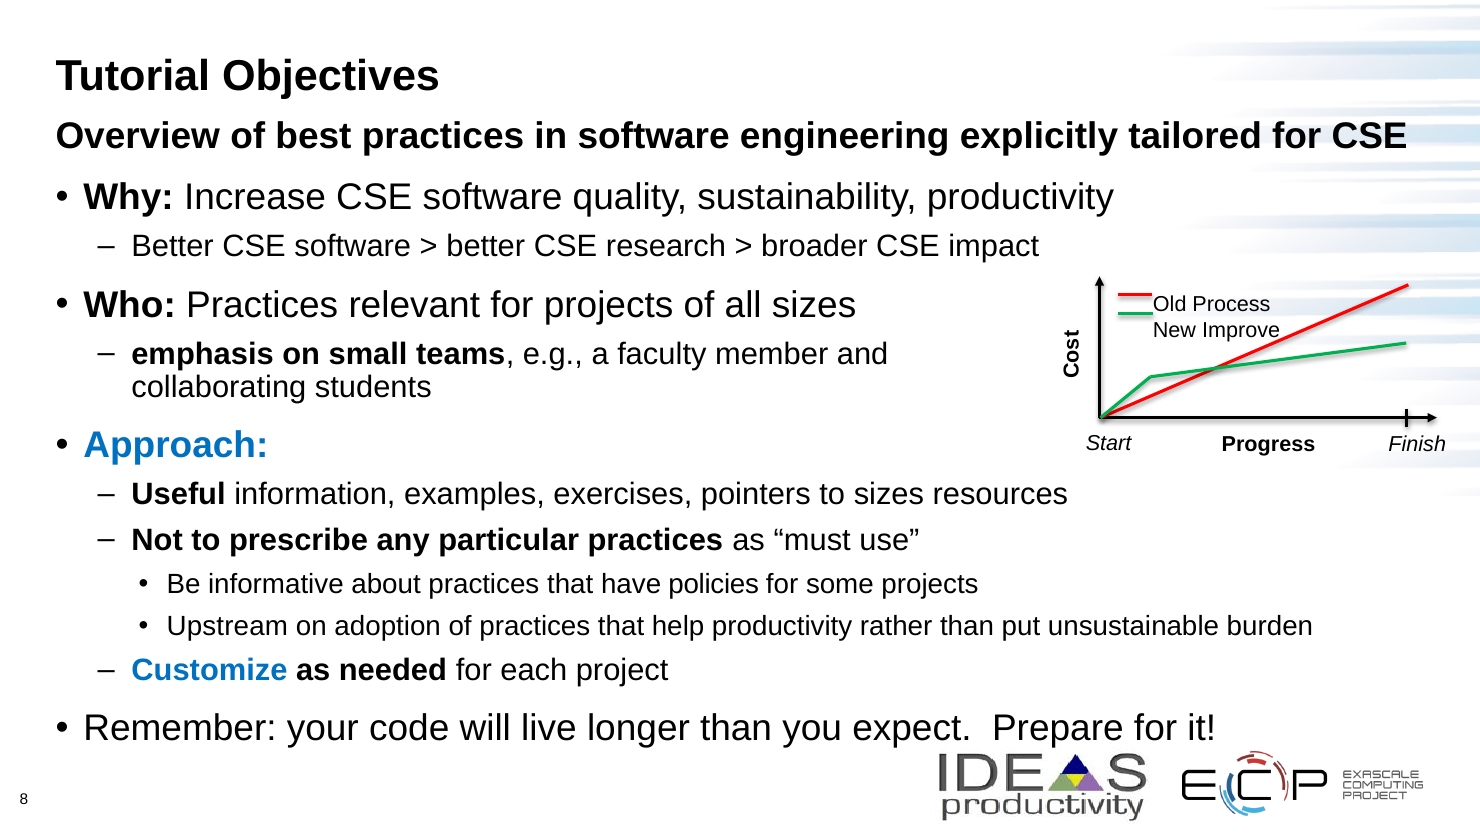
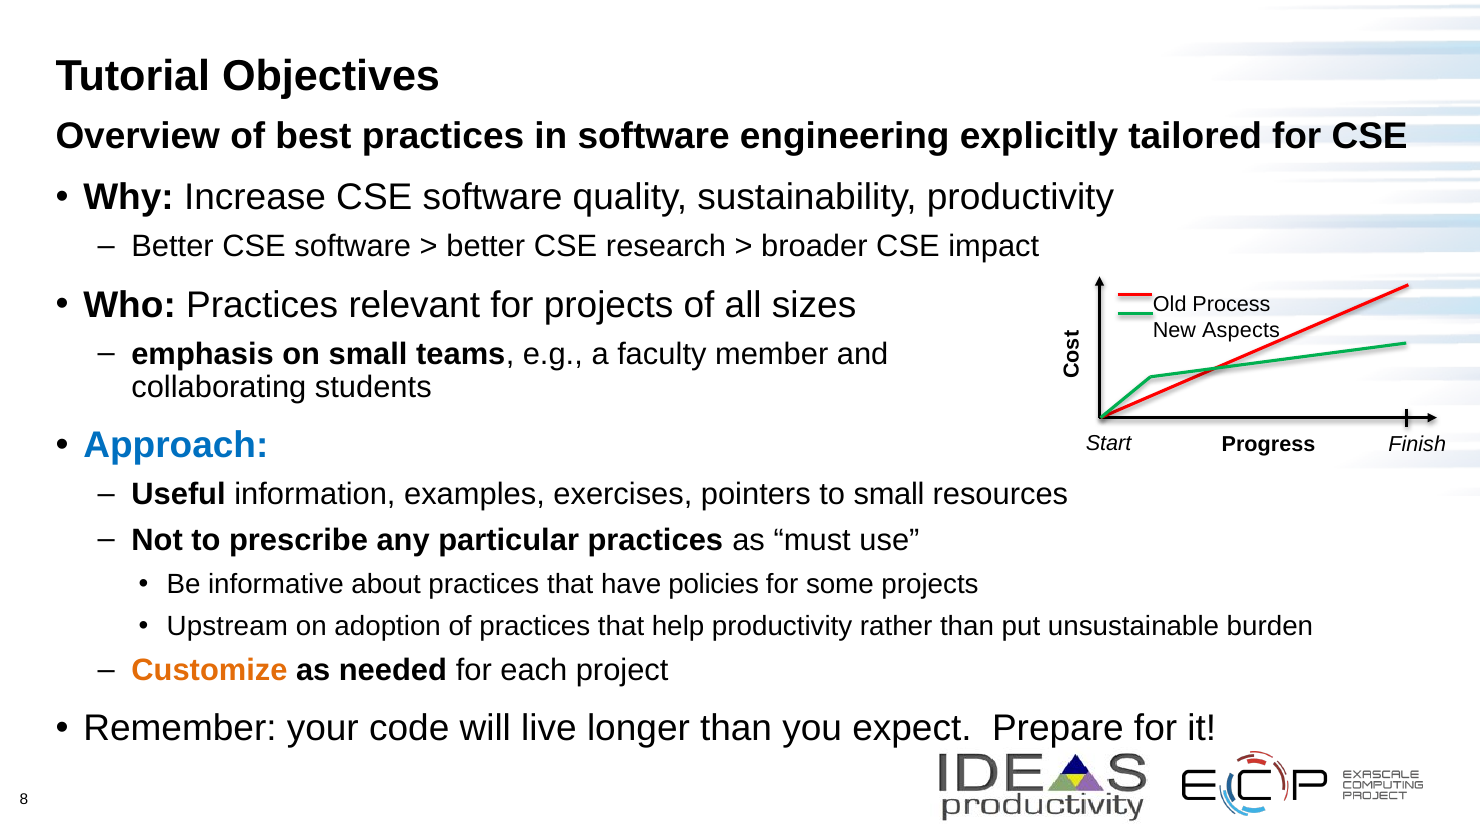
Improve: Improve -> Aspects
to sizes: sizes -> small
Customize colour: blue -> orange
